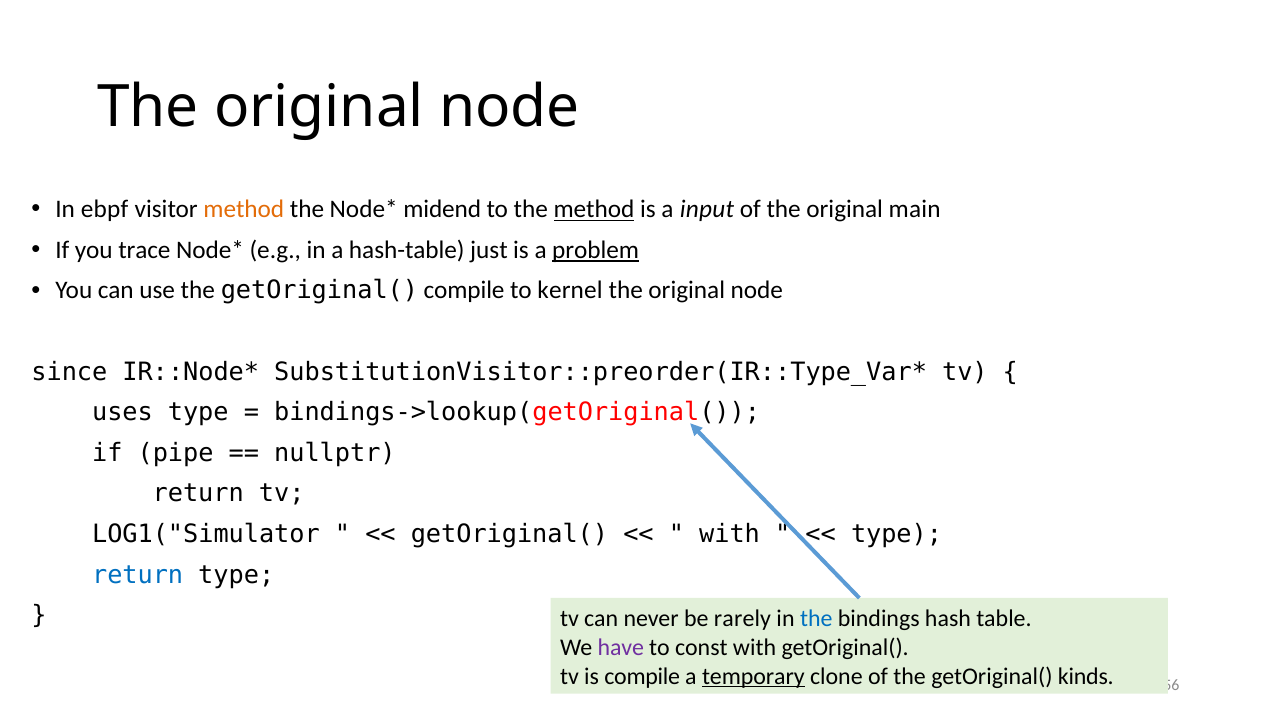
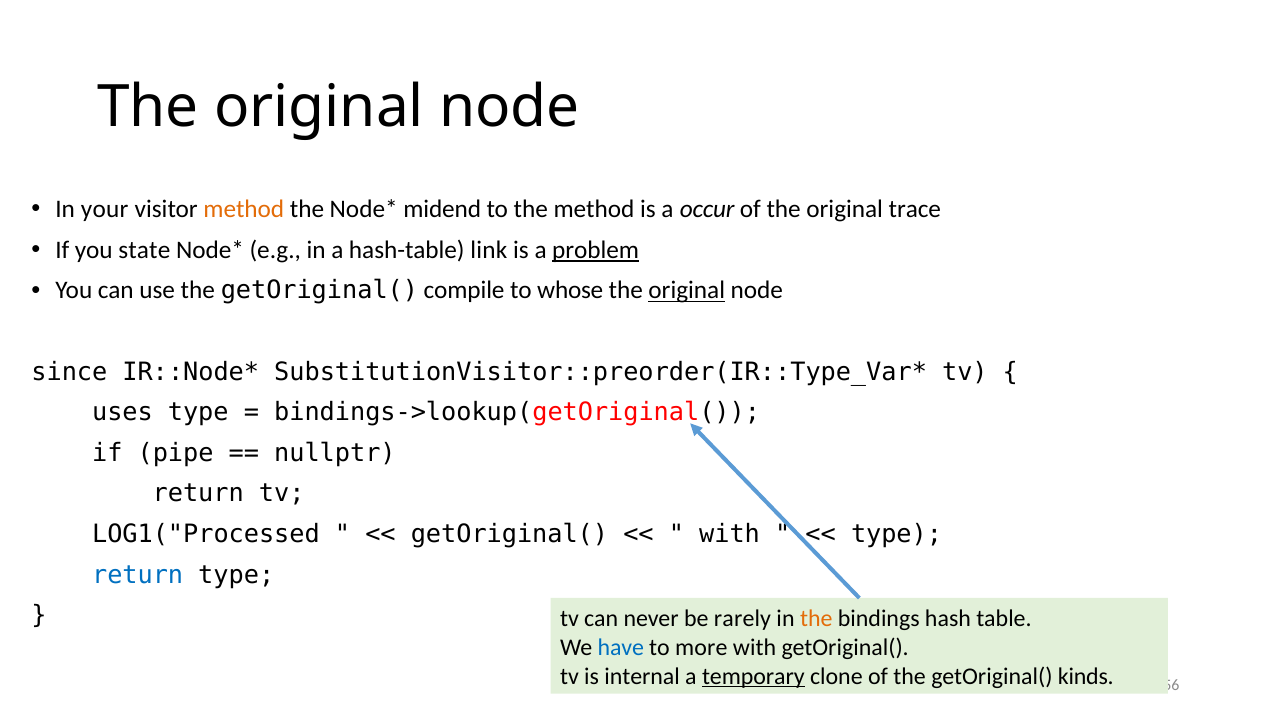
ebpf: ebpf -> your
method at (594, 209) underline: present -> none
input: input -> occur
main: main -> trace
trace: trace -> state
just: just -> link
kernel: kernel -> whose
original at (687, 291) underline: none -> present
LOG1("Simulator: LOG1("Simulator -> LOG1("Processed
the at (816, 619) colour: blue -> orange
have colour: purple -> blue
const: const -> more
is compile: compile -> internal
